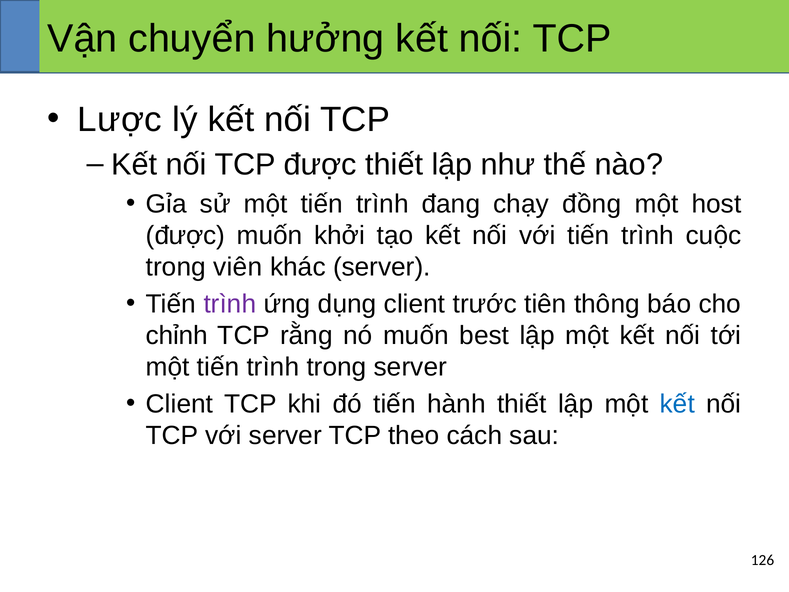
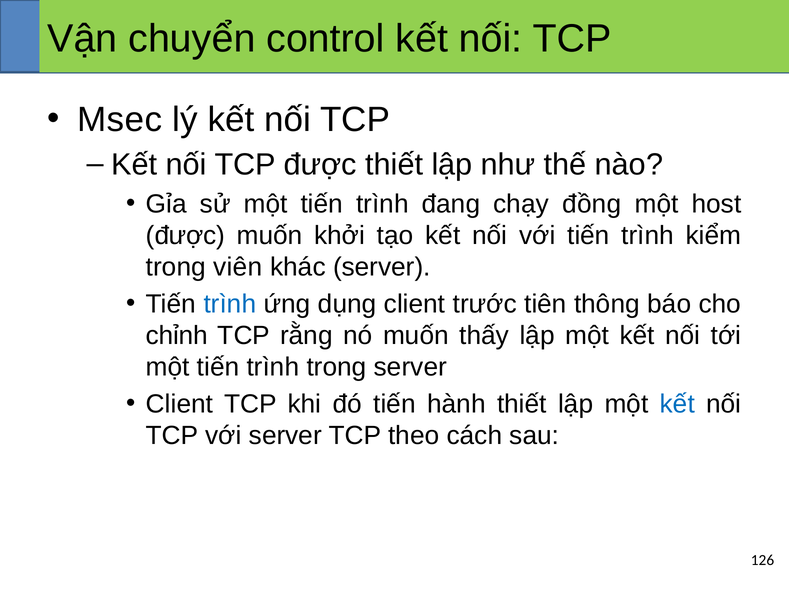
hưởng: hưởng -> control
Lược: Lược -> Msec
cuộc: cuộc -> kiểm
trình at (230, 304) colour: purple -> blue
best: best -> thấy
